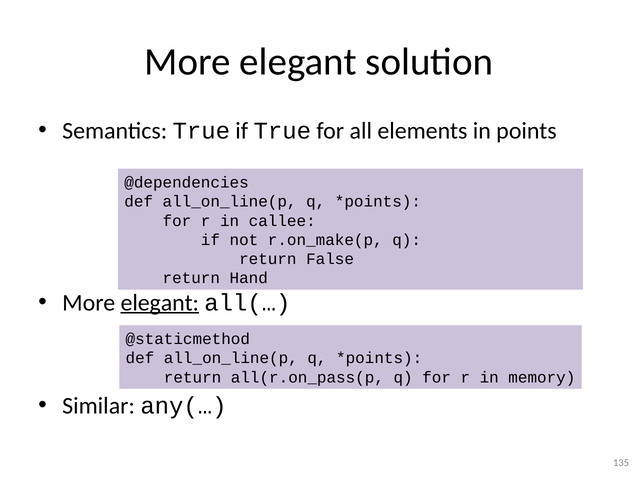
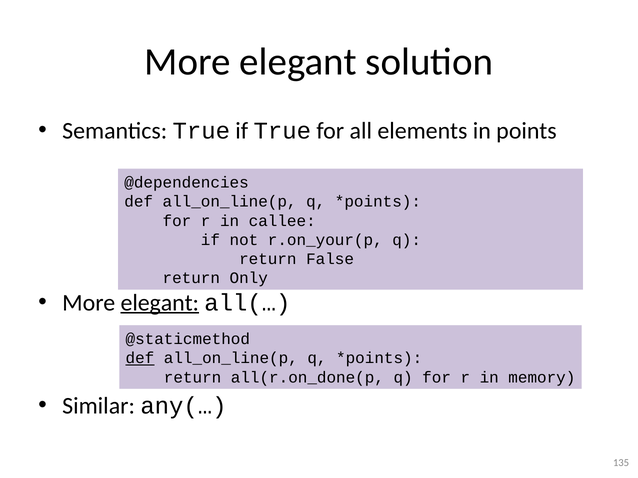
r.on_make(p: r.on_make(p -> r.on_your(p
Hand: Hand -> Only
def at (140, 358) underline: none -> present
all(r.on_pass(p: all(r.on_pass(p -> all(r.on_done(p
